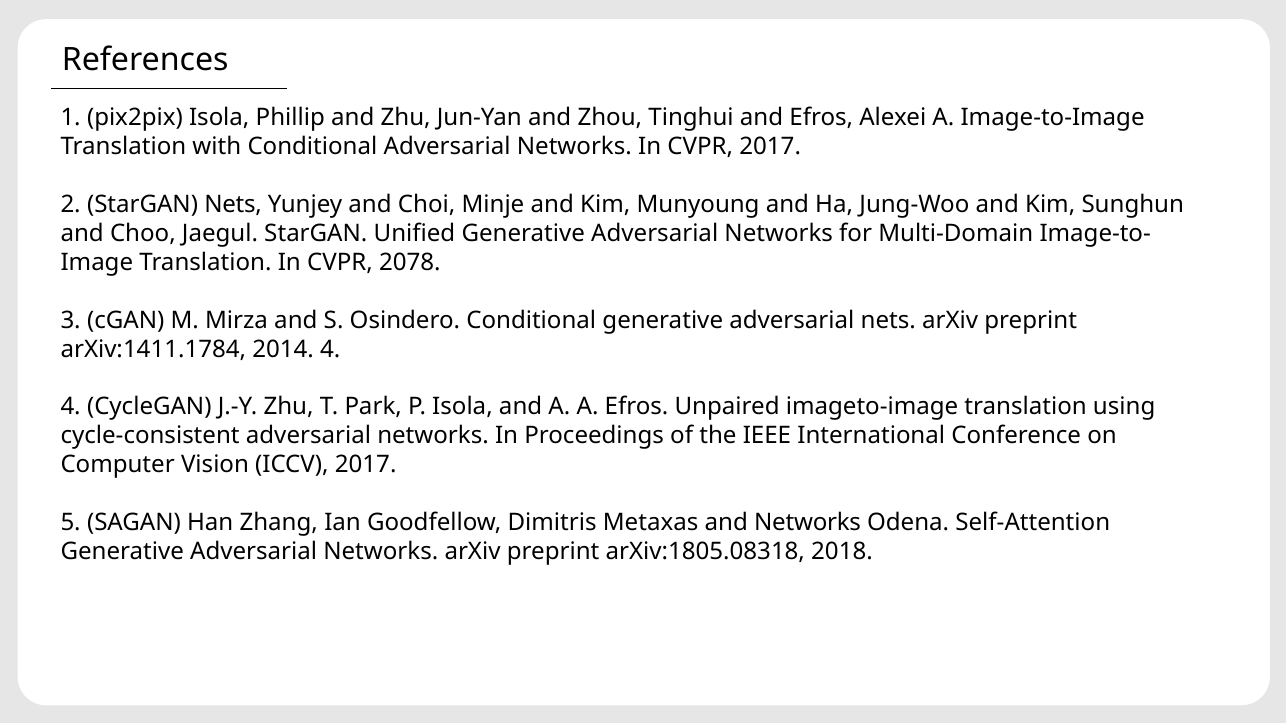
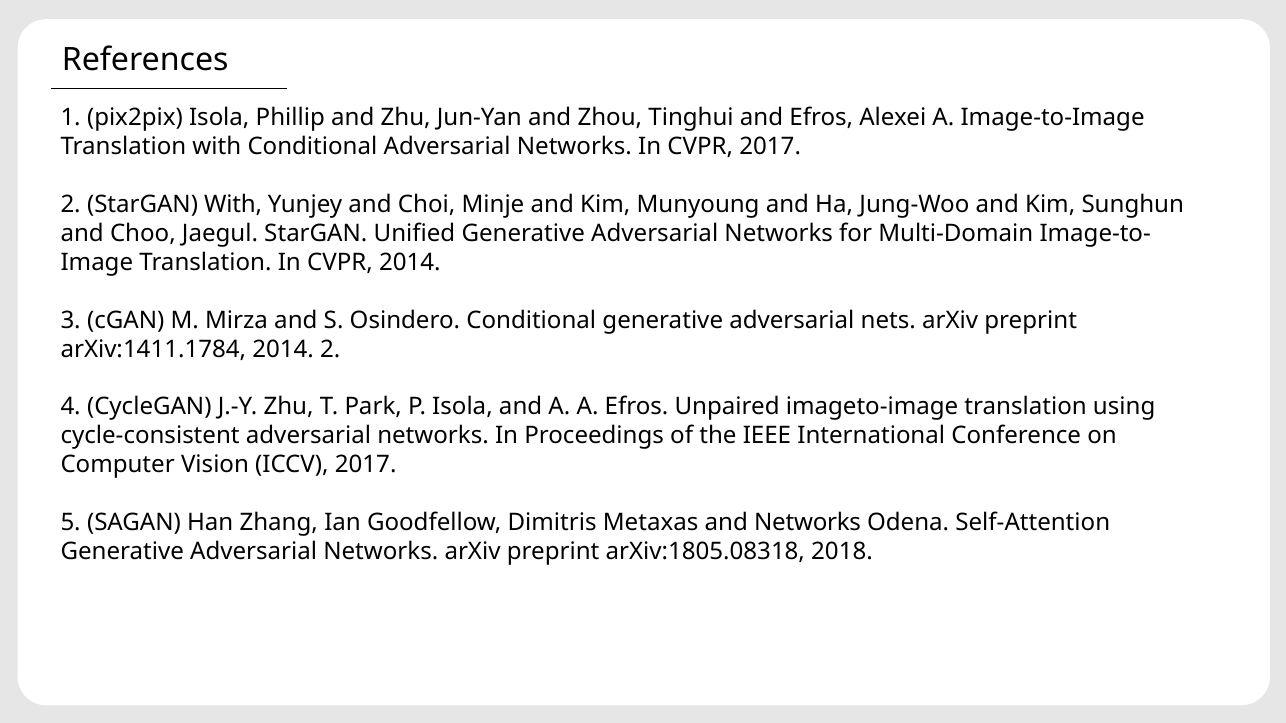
StarGAN Nets: Nets -> With
CVPR 2078: 2078 -> 2014
2014 4: 4 -> 2
